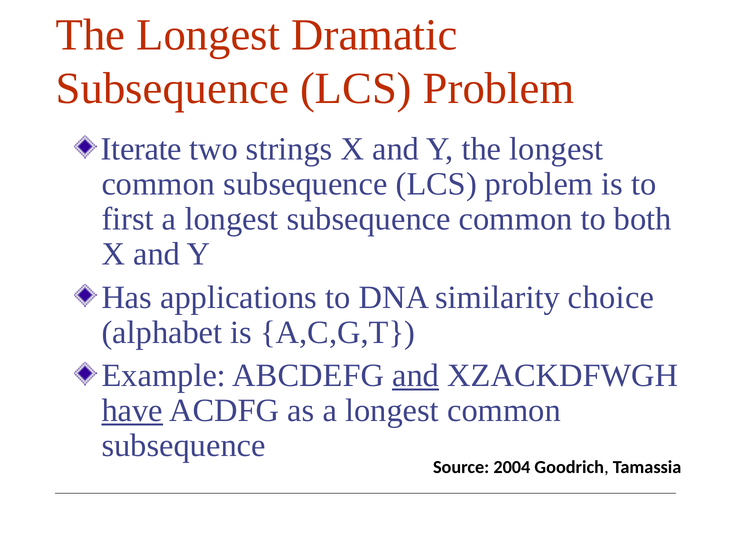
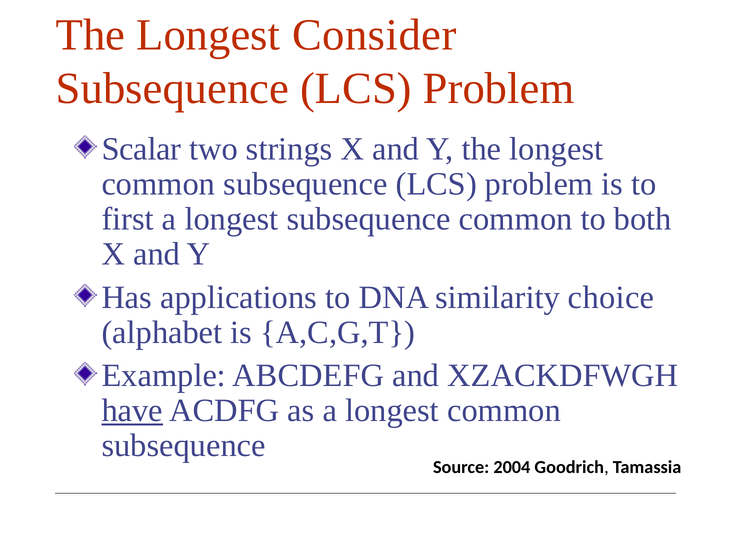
Dramatic: Dramatic -> Consider
Iterate: Iterate -> Scalar
and at (416, 376) underline: present -> none
